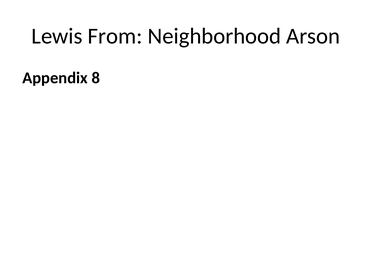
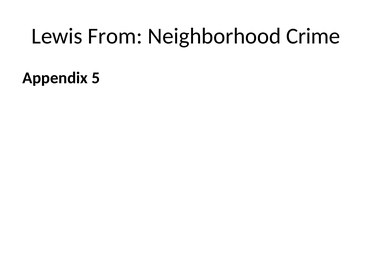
Arson: Arson -> Crime
8: 8 -> 5
